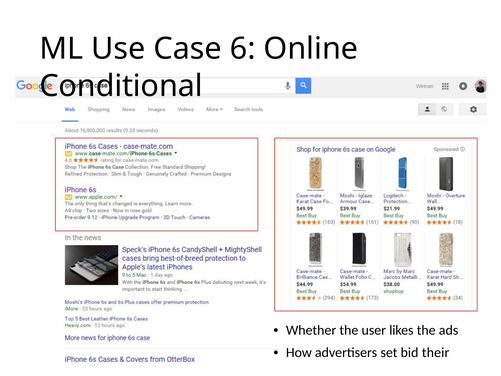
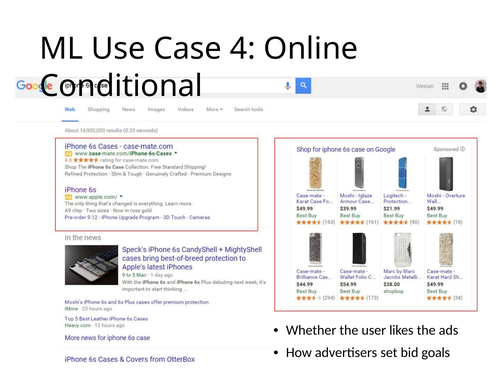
6: 6 -> 4
their: their -> goals
